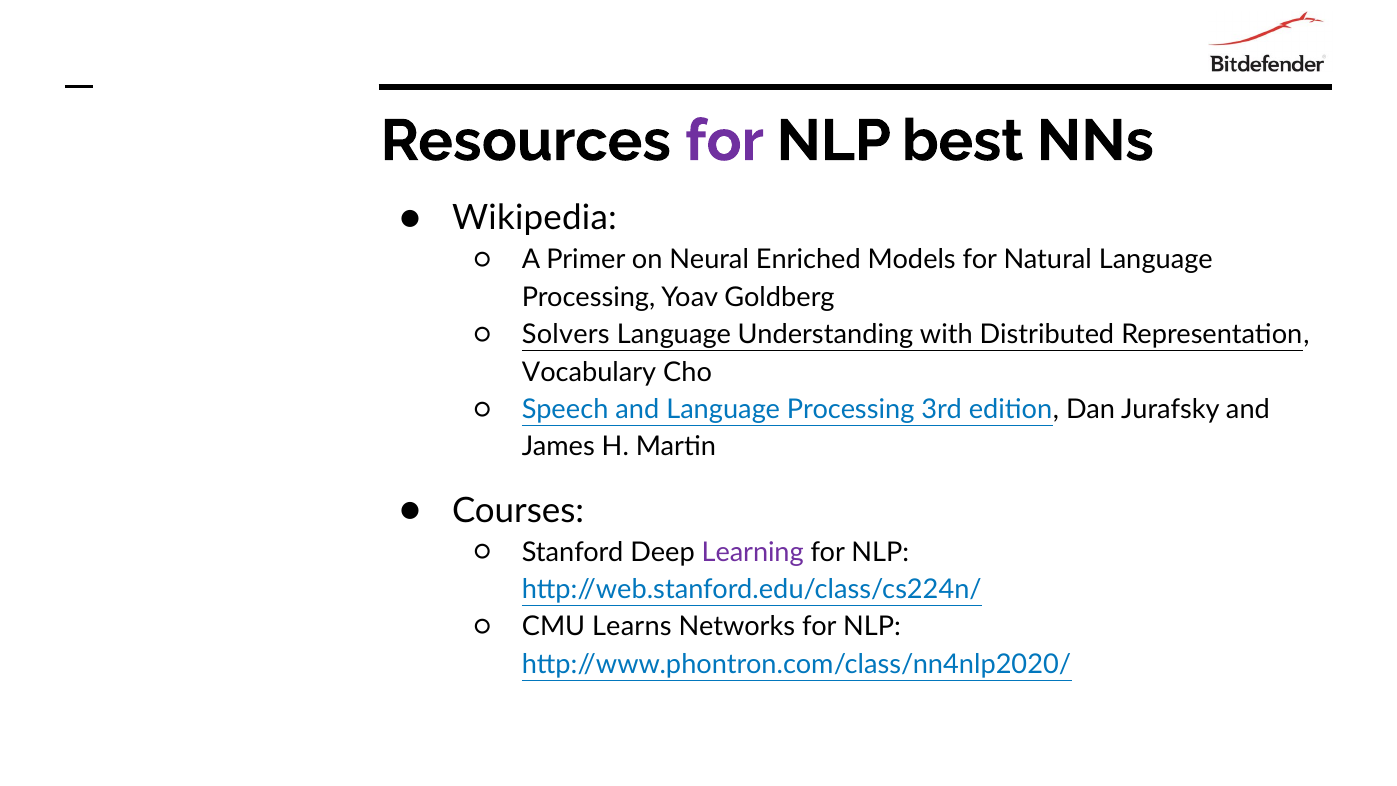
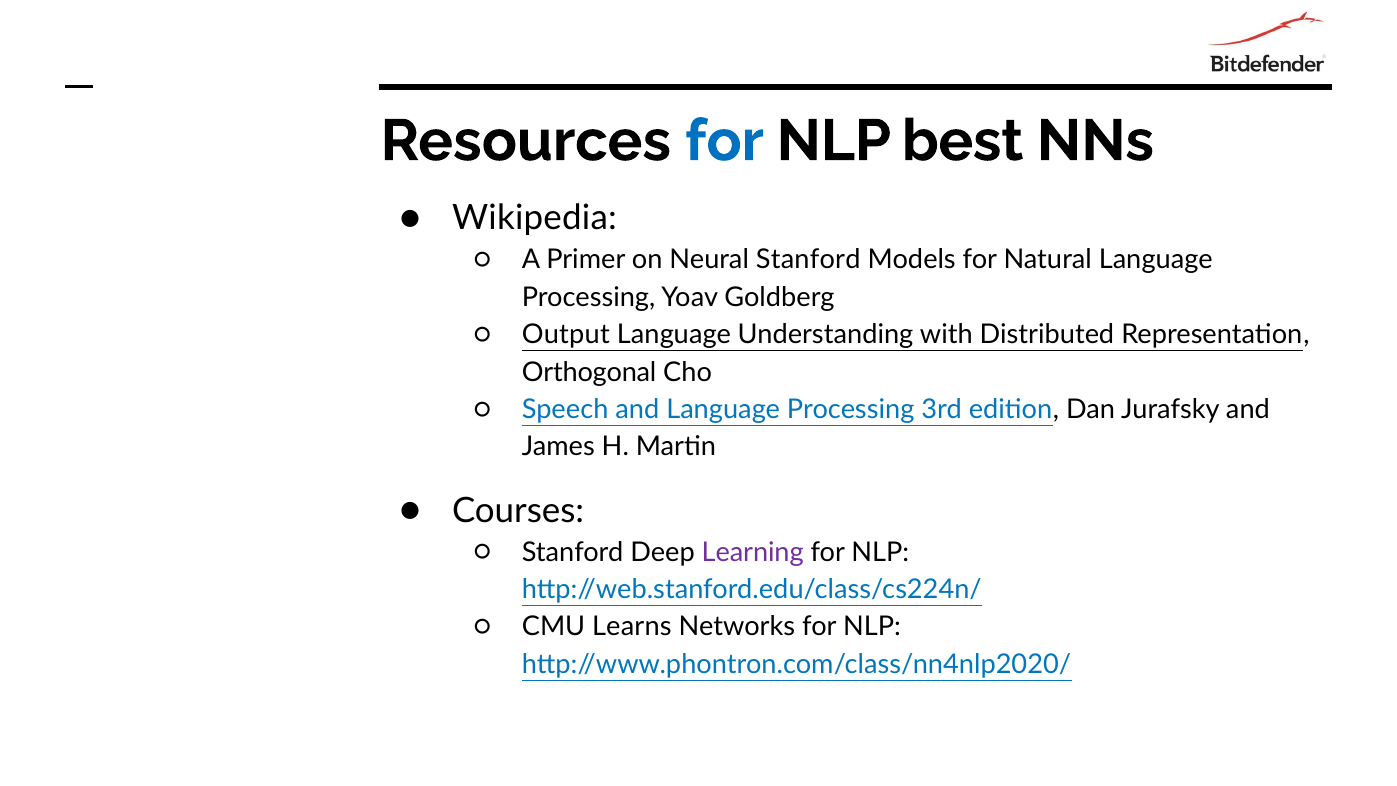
for at (725, 141) colour: purple -> blue
Neural Enriched: Enriched -> Stanford
Solvers: Solvers -> Output
Vocabulary: Vocabulary -> Orthogonal
